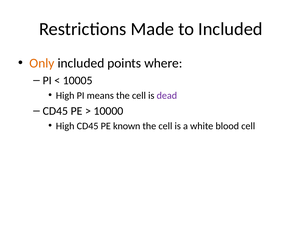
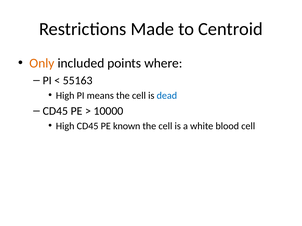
to Included: Included -> Centroid
10005: 10005 -> 55163
dead colour: purple -> blue
